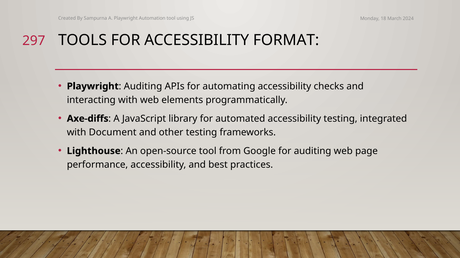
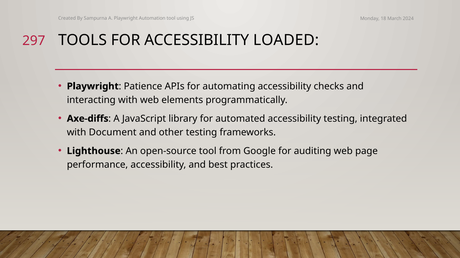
FORMAT: FORMAT -> LOADED
Auditing at (143, 87): Auditing -> Patience
